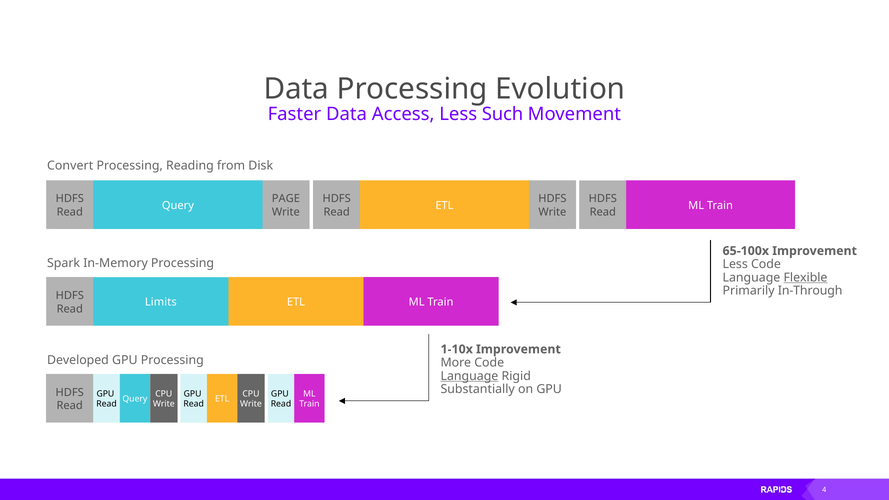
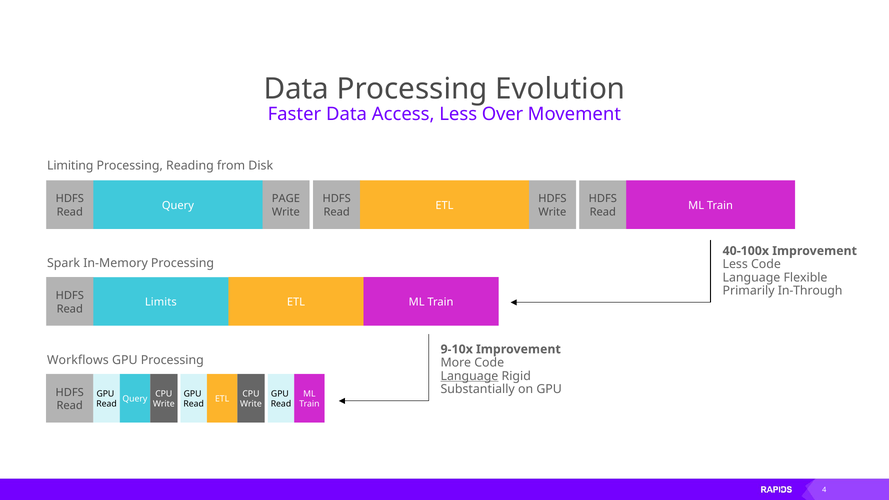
Such: Such -> Over
Convert: Convert -> Limiting
65-100x: 65-100x -> 40-100x
Flexible underline: present -> none
1-10x: 1-10x -> 9-10x
Developed: Developed -> Workflows
